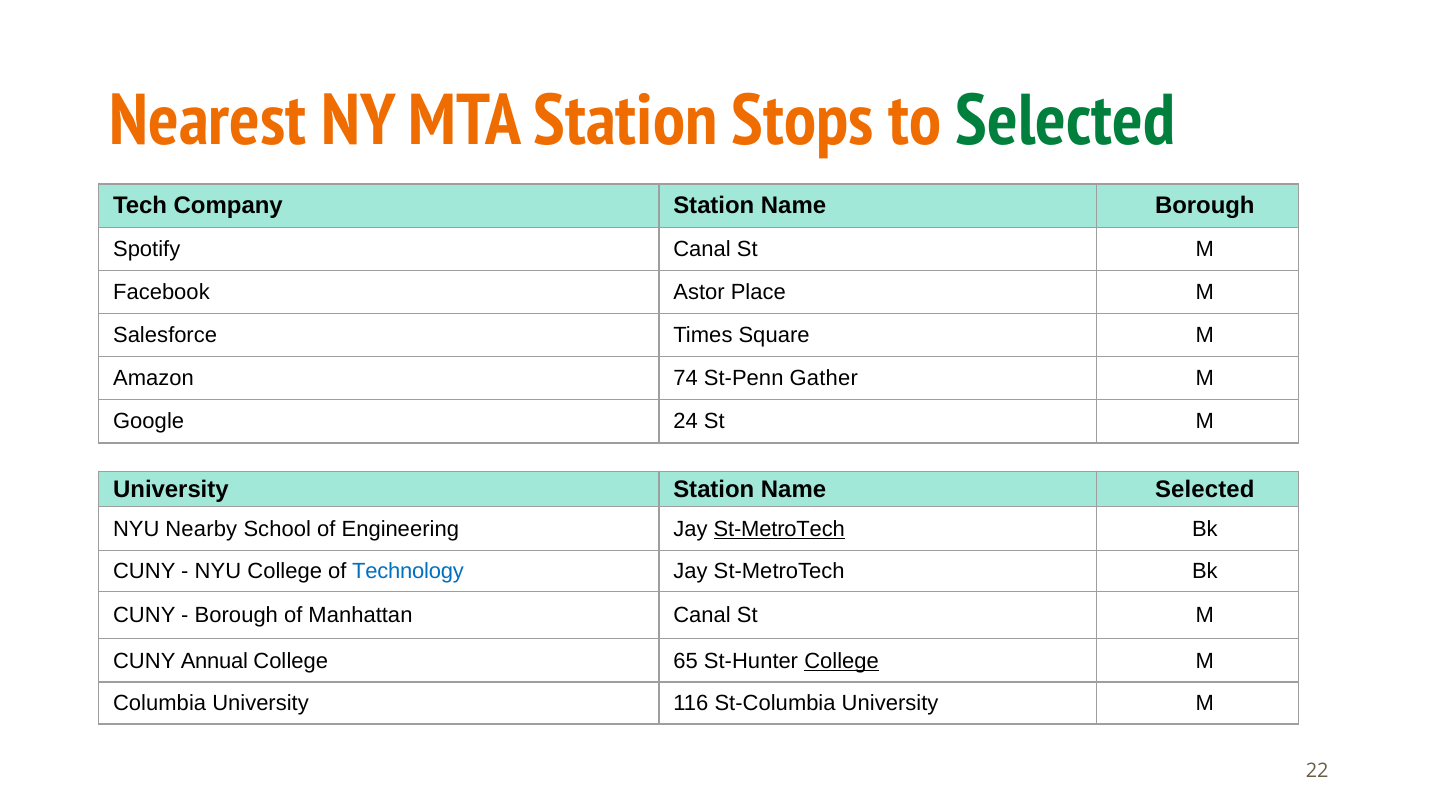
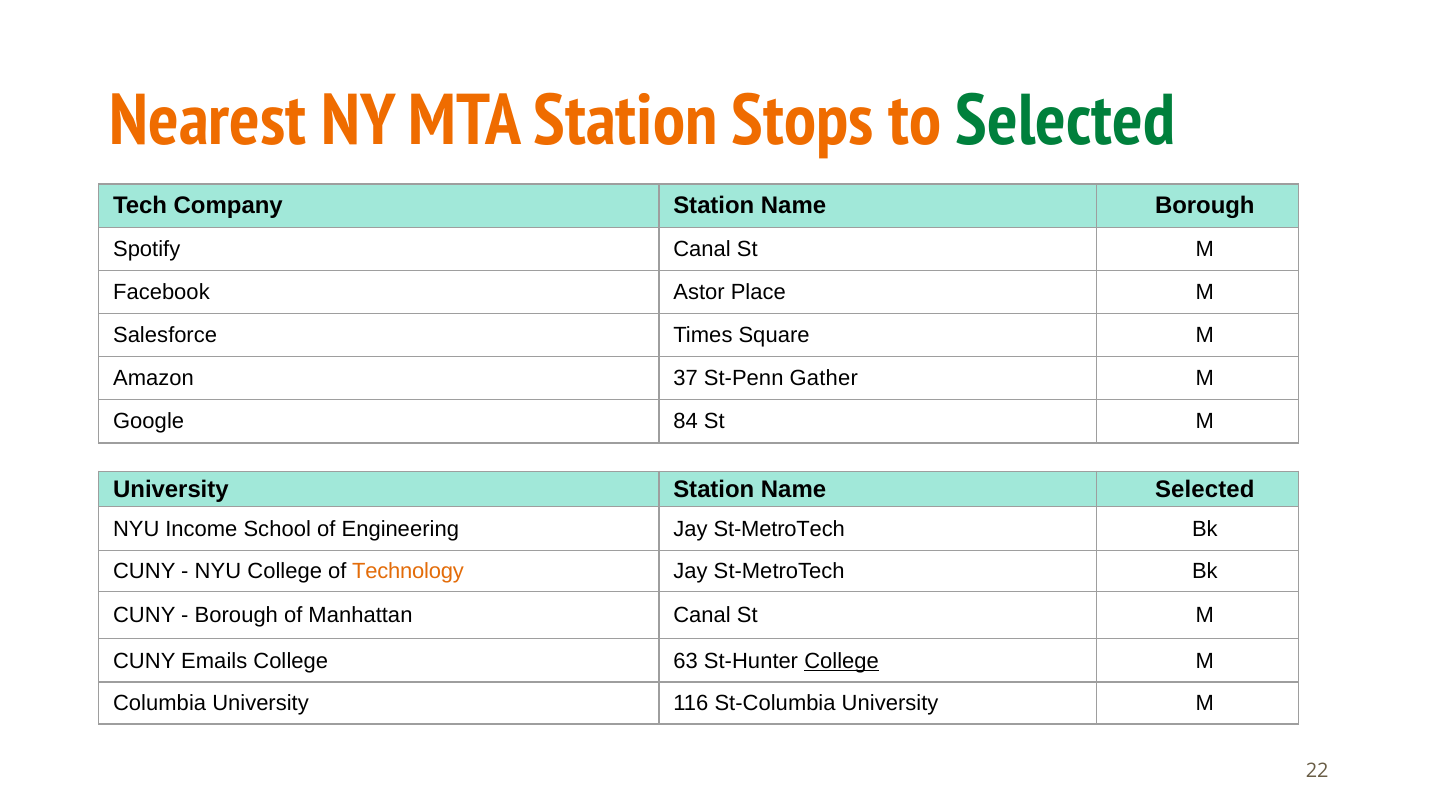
74: 74 -> 37
24: 24 -> 84
Nearby: Nearby -> Income
St-MetroTech at (779, 529) underline: present -> none
Technology colour: blue -> orange
Annual: Annual -> Emails
65: 65 -> 63
